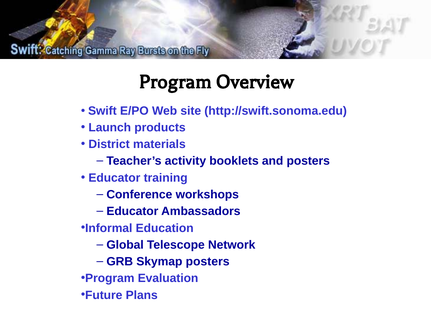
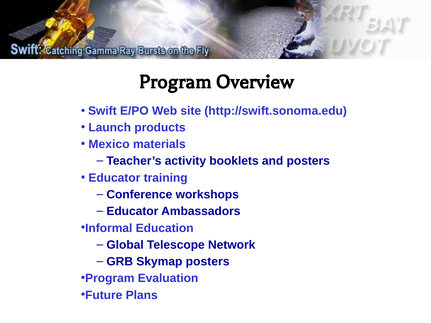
District: District -> Mexico
